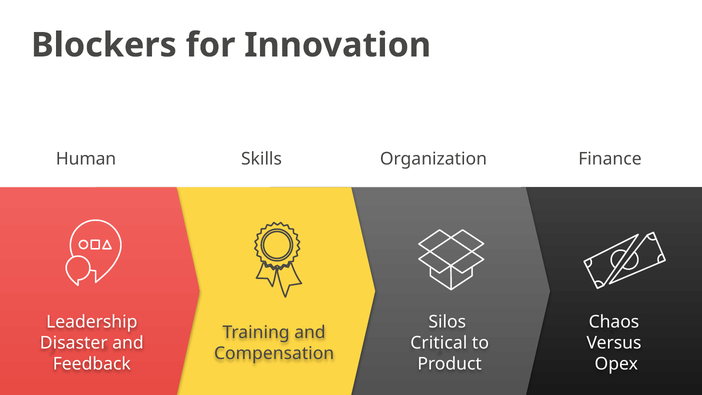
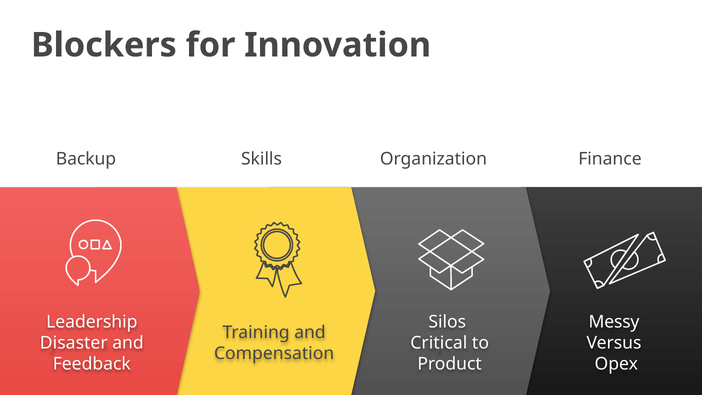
Human: Human -> Backup
Chaos: Chaos -> Messy
